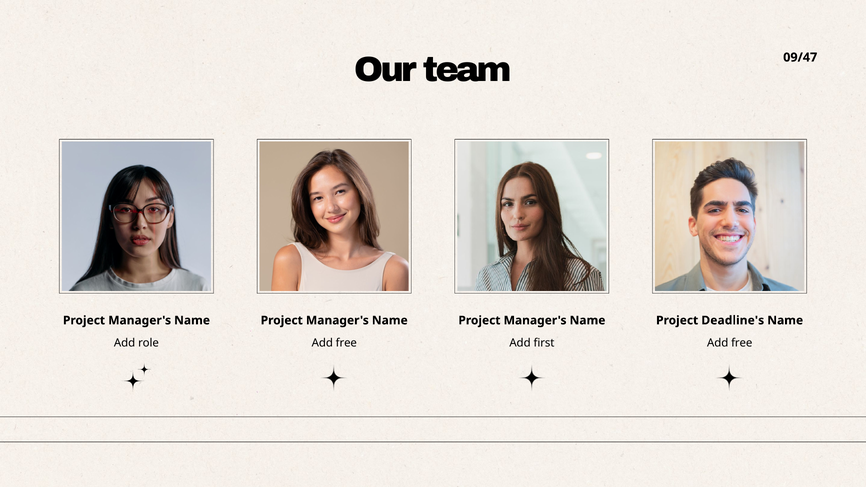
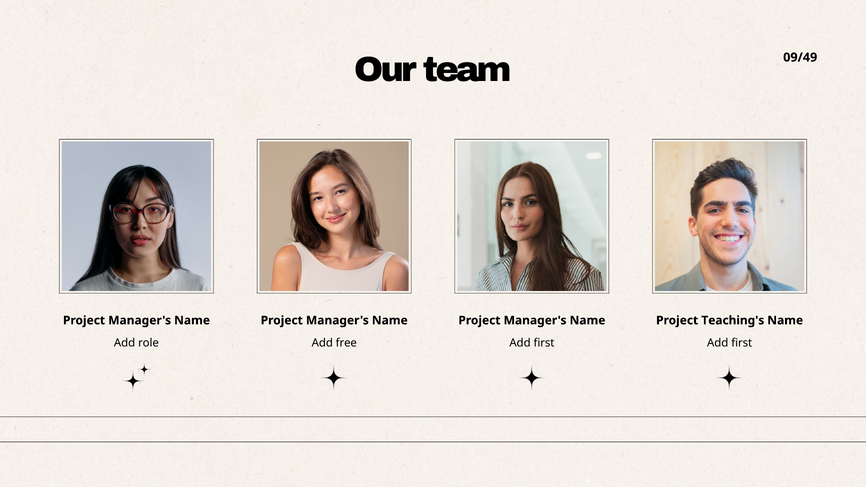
09/47: 09/47 -> 09/49
Deadline's: Deadline's -> Teaching's
free at (742, 343): free -> first
